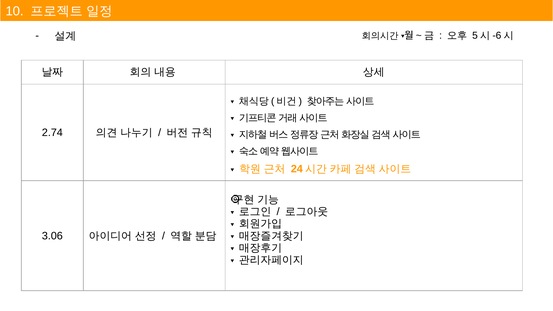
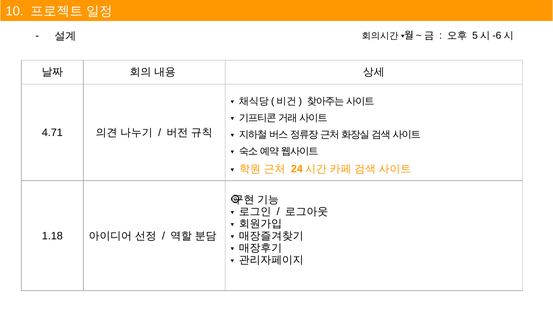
2.74: 2.74 -> 4.71
3.06: 3.06 -> 1.18
